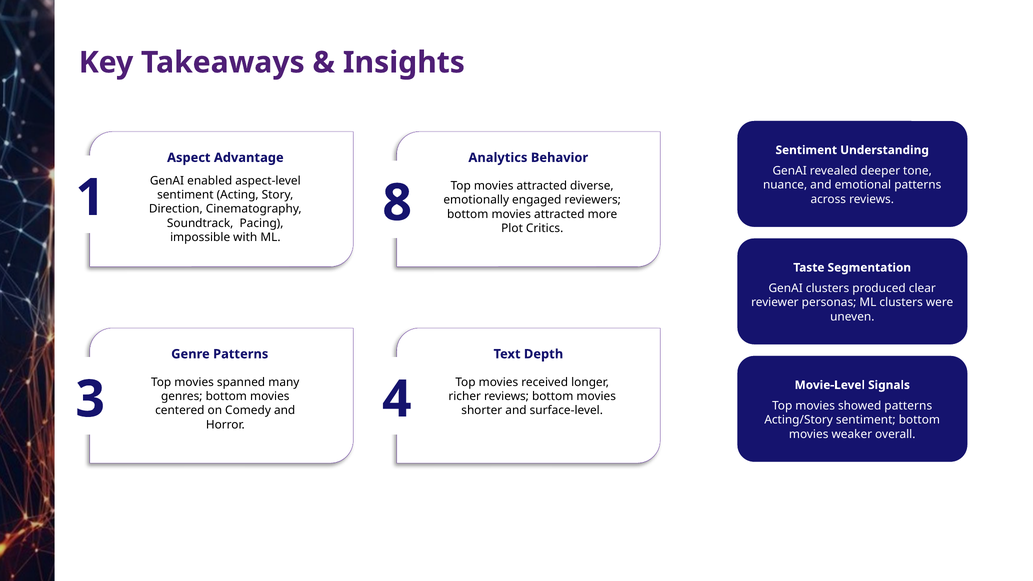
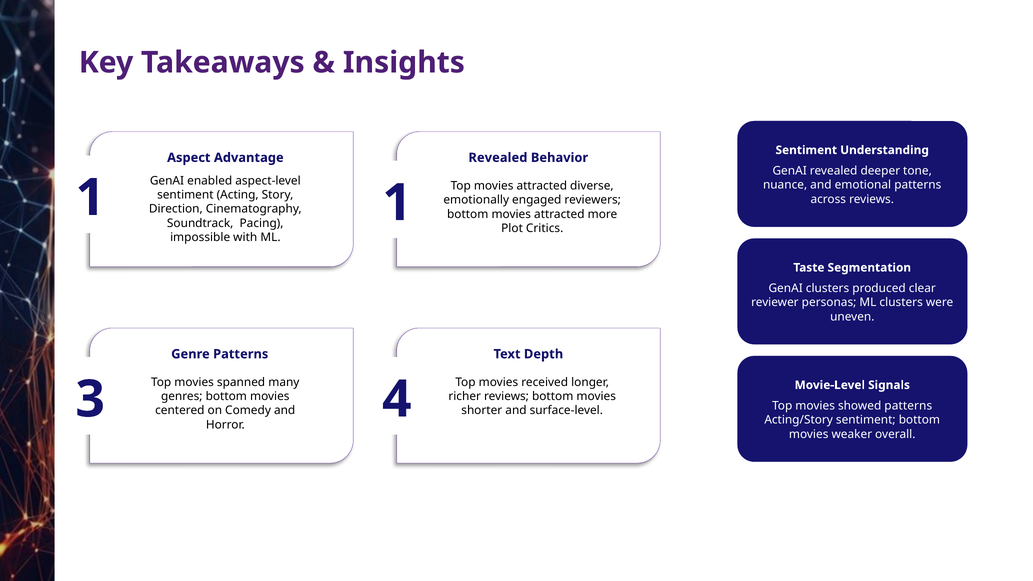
Advantage Analytics: Analytics -> Revealed
1 8: 8 -> 1
